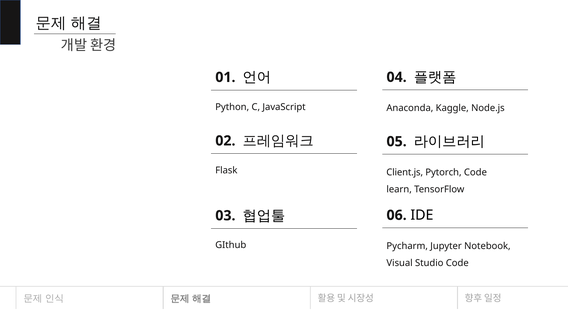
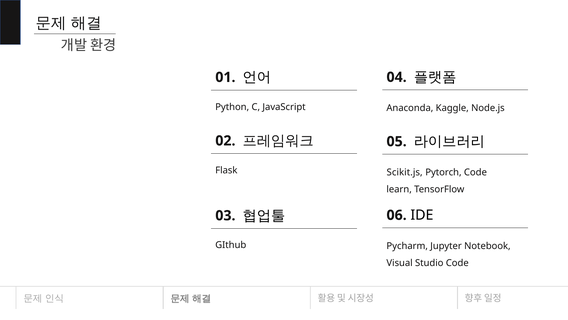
Client.js: Client.js -> Scikit.js
